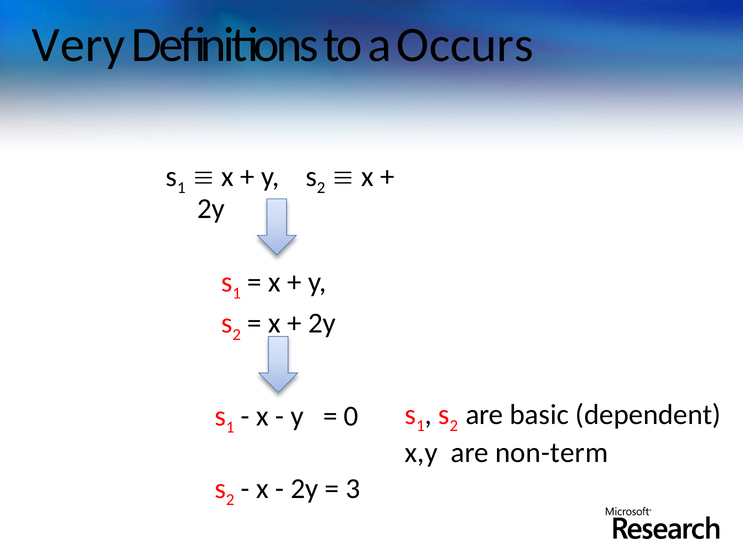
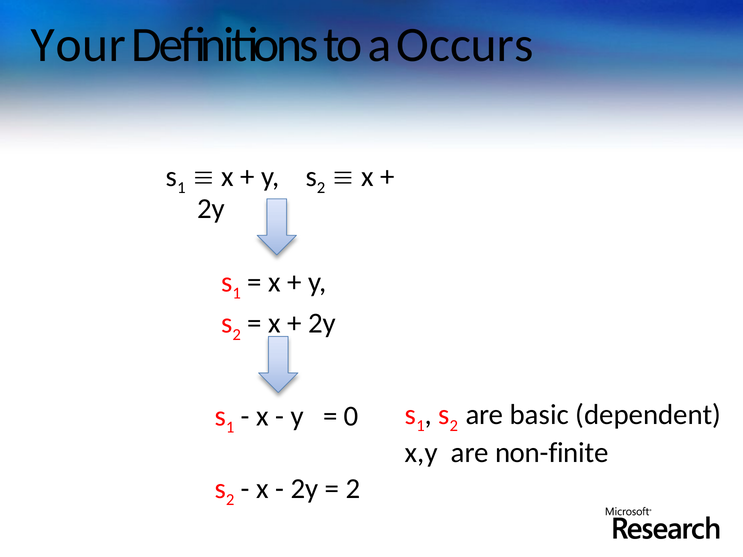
Very: Very -> Your
non-term: non-term -> non-finite
3 at (353, 489): 3 -> 2
